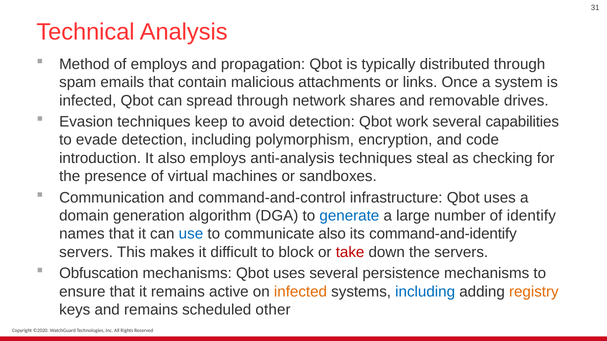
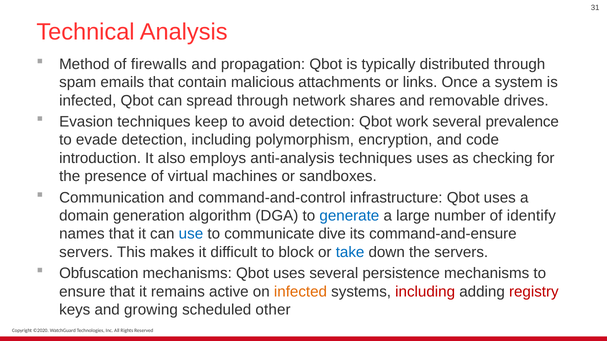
of employs: employs -> firewalls
capabilities: capabilities -> prevalence
techniques steal: steal -> uses
communicate also: also -> dive
command-and-identify: command-and-identify -> command-and-ensure
take colour: red -> blue
including at (425, 292) colour: blue -> red
registry colour: orange -> red
and remains: remains -> growing
